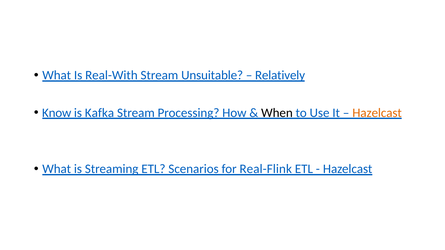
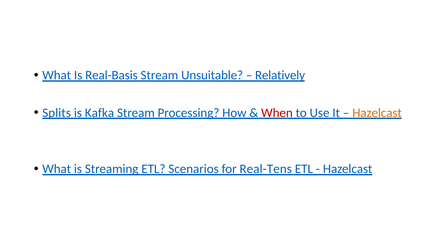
Real-With: Real-With -> Real-Basis
Know: Know -> Splits
When colour: black -> red
Real-Flink: Real-Flink -> Real-Tens
